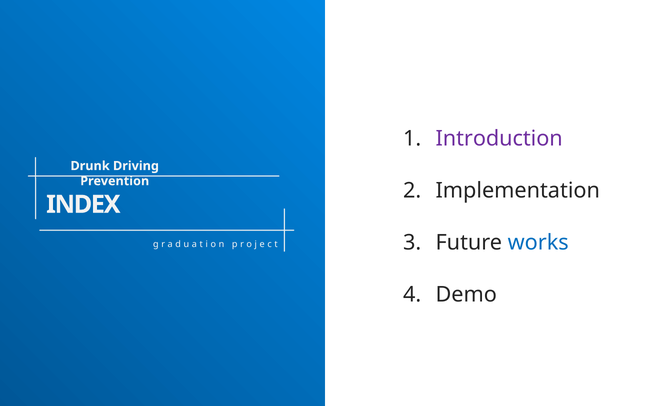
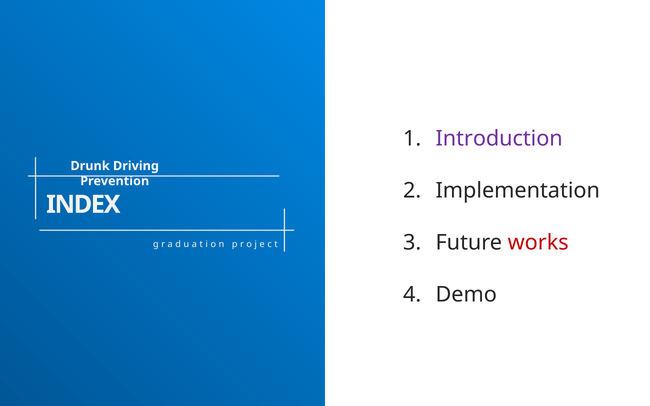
works colour: blue -> red
